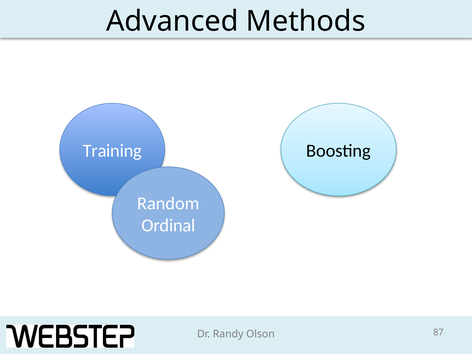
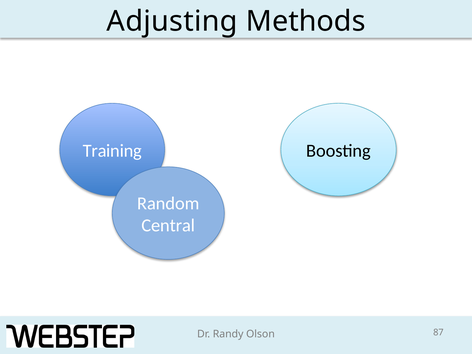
Advanced: Advanced -> Adjusting
Ordinal: Ordinal -> Central
